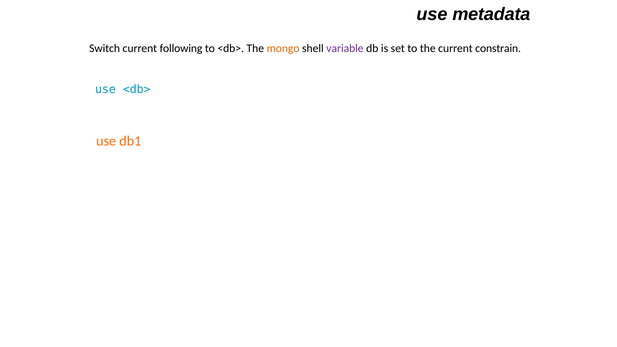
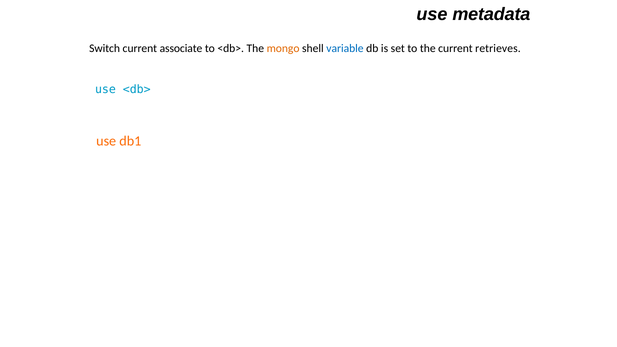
following: following -> associate
variable colour: purple -> blue
constrain: constrain -> retrieves
